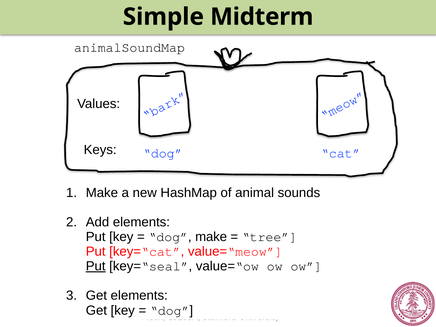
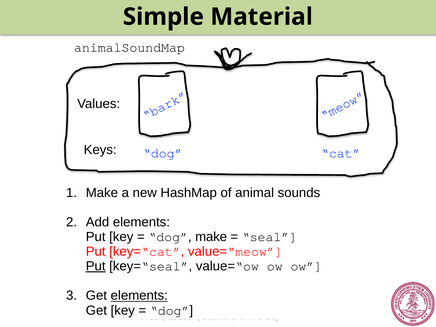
Midterm: Midterm -> Material
tree: tree -> seal
elements at (139, 296) underline: none -> present
